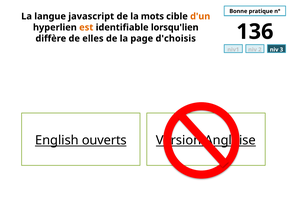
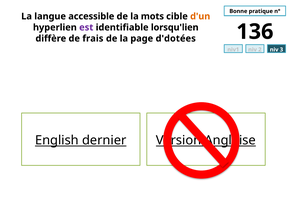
javascript: javascript -> accessible
est colour: orange -> purple
elles: elles -> frais
d'choisis: d'choisis -> d'dotées
ouverts: ouverts -> dernier
